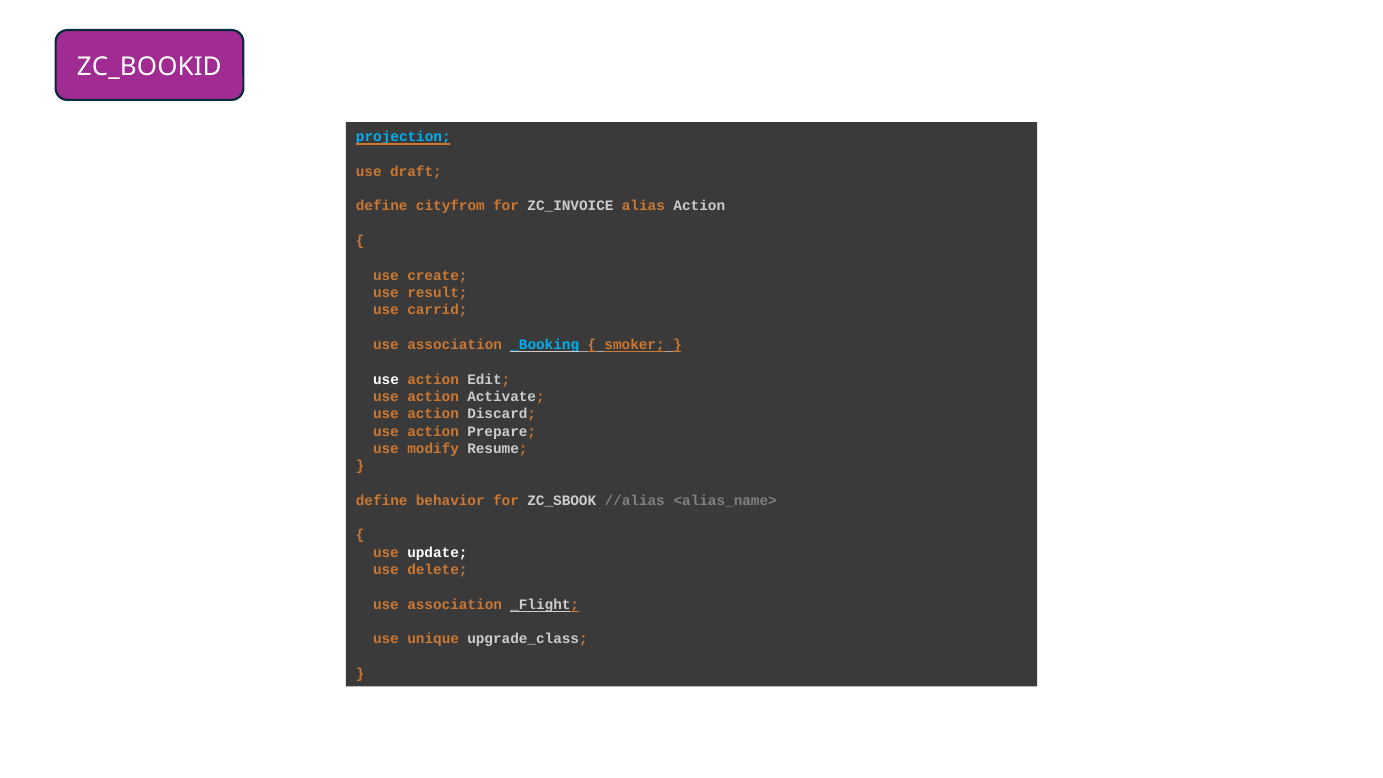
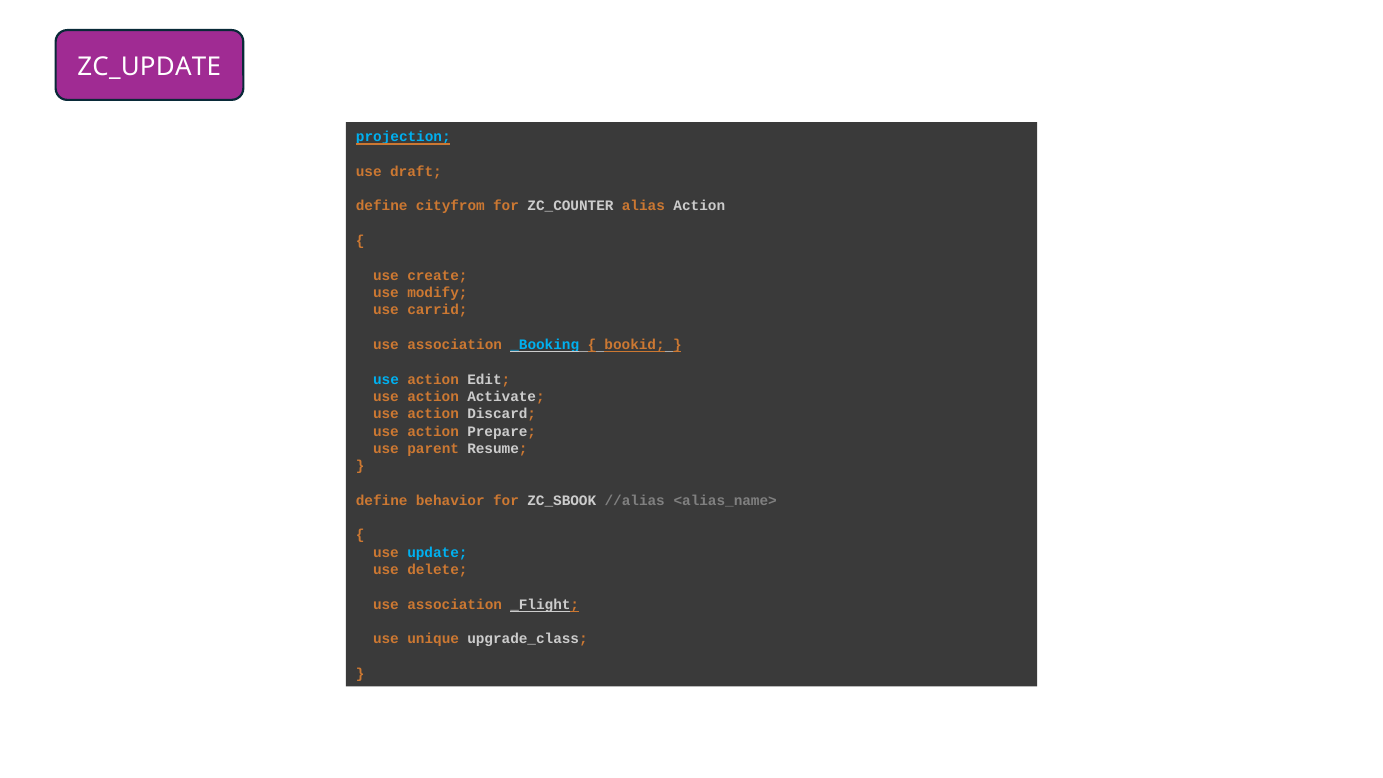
ZC_BOOKID: ZC_BOOKID -> ZC_UPDATE
ZC_INVOICE: ZC_INVOICE -> ZC_COUNTER
result: result -> modify
smoker: smoker -> bookid
use at (386, 379) colour: white -> light blue
modify: modify -> parent
update colour: white -> light blue
